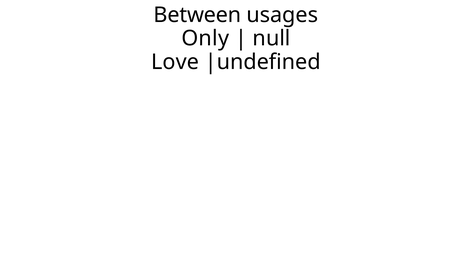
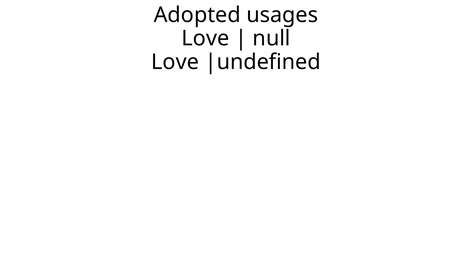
Between: Between -> Adopted
Only at (205, 38): Only -> Love
